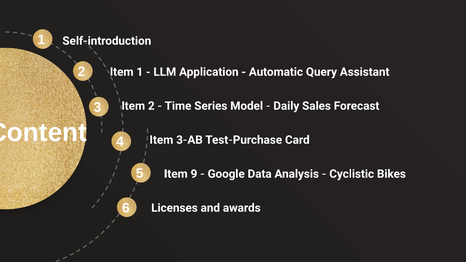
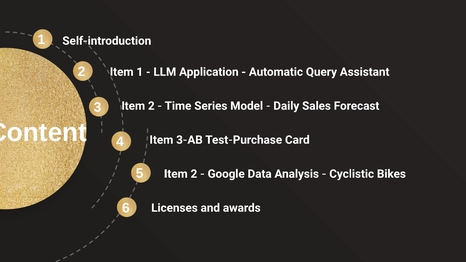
9 at (194, 174): 9 -> 2
